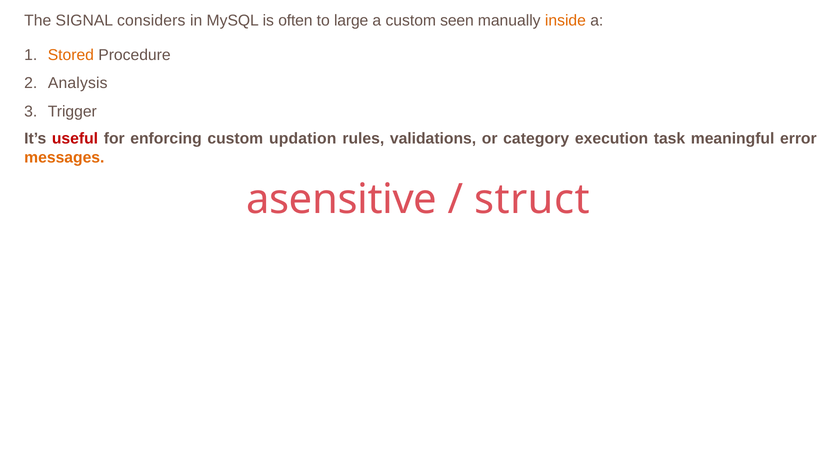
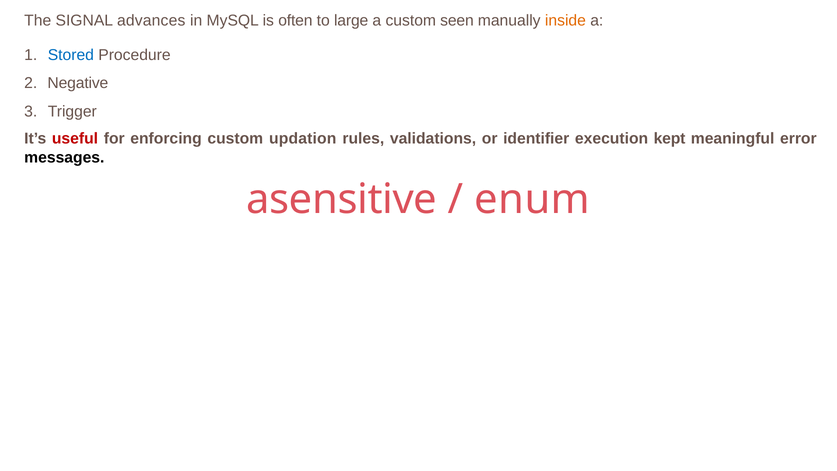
considers: considers -> advances
Stored colour: orange -> blue
Analysis: Analysis -> Negative
category: category -> identifier
task: task -> kept
messages colour: orange -> black
struct: struct -> enum
